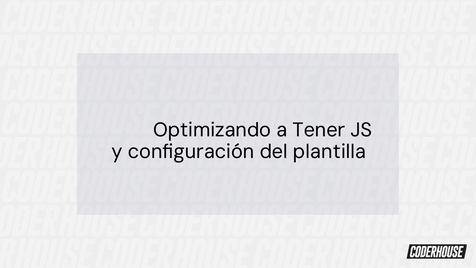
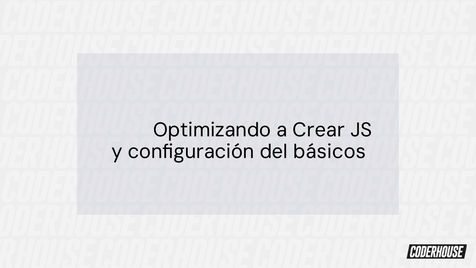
Tener: Tener -> Crear
plantilla: plantilla -> básicos
